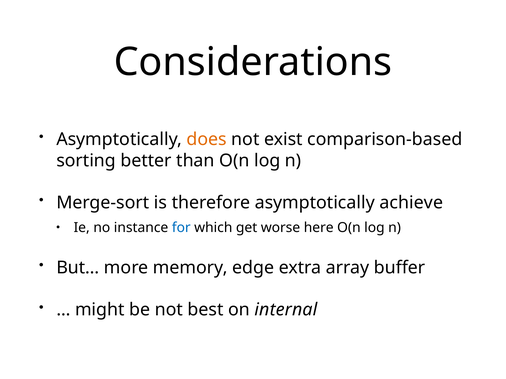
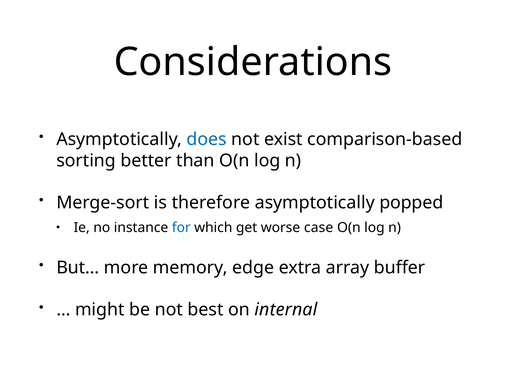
does colour: orange -> blue
achieve: achieve -> popped
here: here -> case
